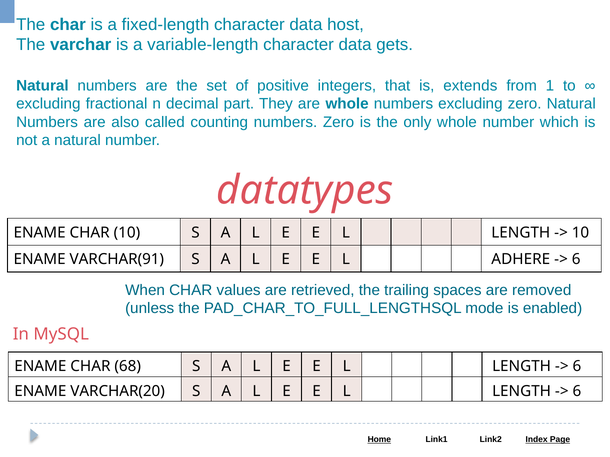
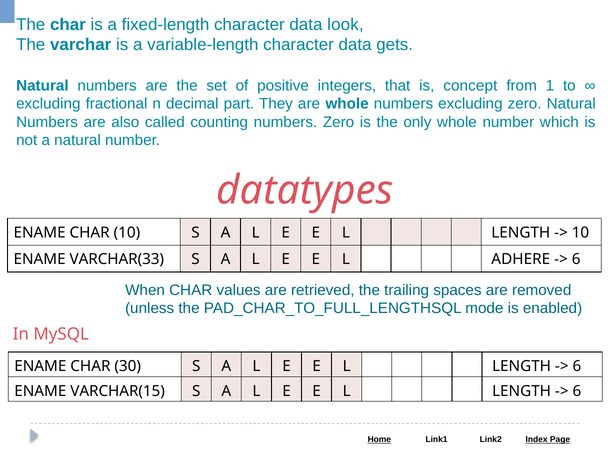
host: host -> look
extends: extends -> concept
VARCHAR(91: VARCHAR(91 -> VARCHAR(33
68: 68 -> 30
VARCHAR(20: VARCHAR(20 -> VARCHAR(15
